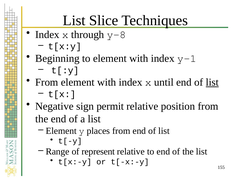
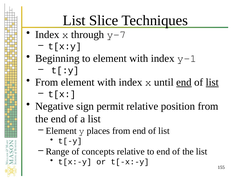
y-8: y-8 -> y-7
end at (184, 82) underline: none -> present
represent: represent -> concepts
